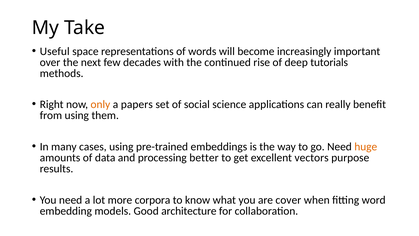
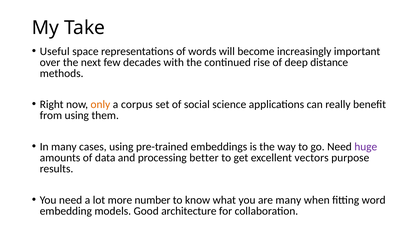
tutorials: tutorials -> distance
papers: papers -> corpus
huge colour: orange -> purple
corpora: corpora -> number
are cover: cover -> many
